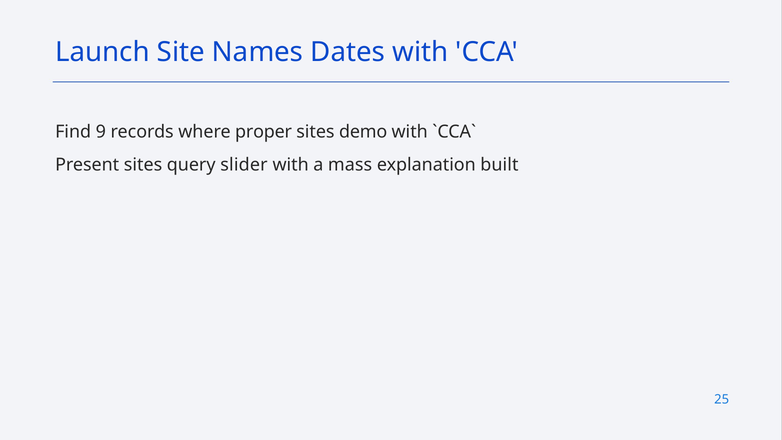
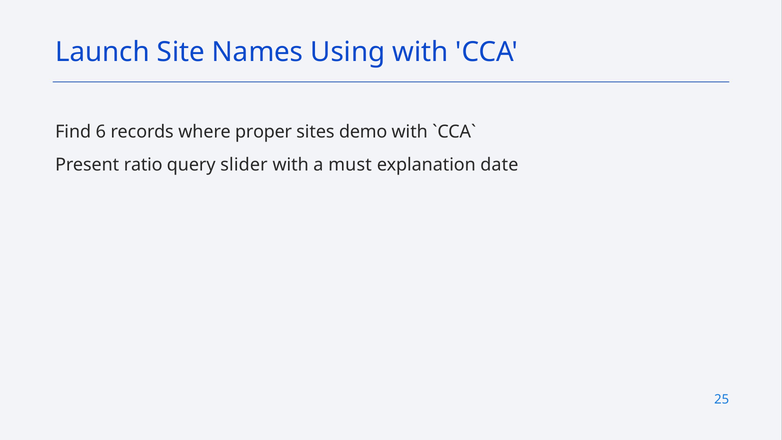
Dates: Dates -> Using
9: 9 -> 6
Present sites: sites -> ratio
mass: mass -> must
built: built -> date
